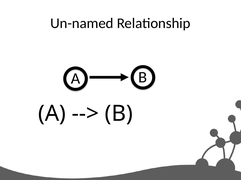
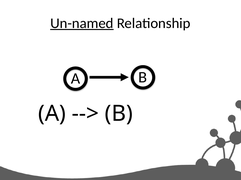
Un-named underline: none -> present
